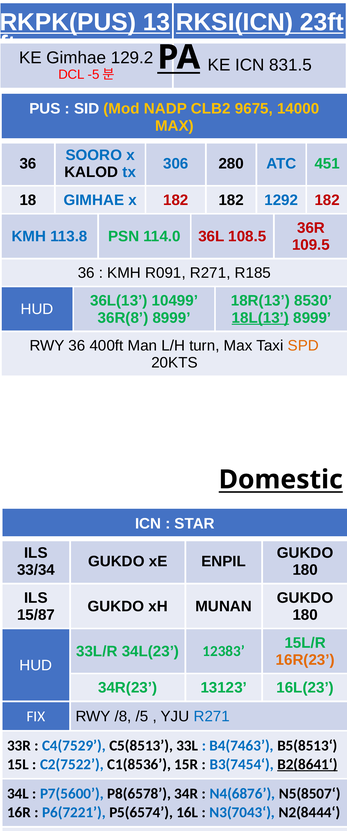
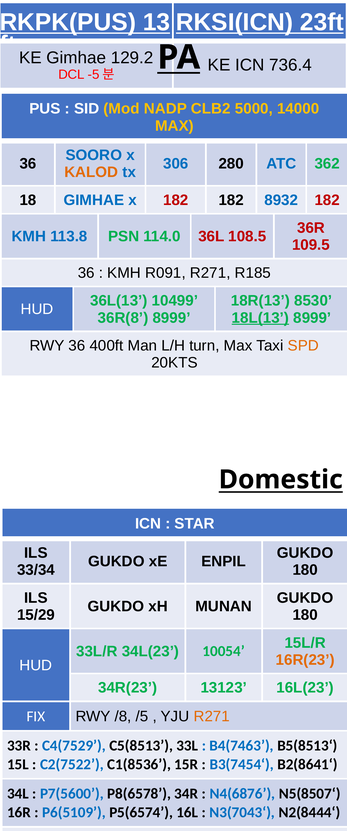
831.5: 831.5 -> 736.4
9675: 9675 -> 5000
451: 451 -> 362
KALOD colour: black -> orange
1292: 1292 -> 8932
15/87: 15/87 -> 15/29
12383: 12383 -> 10054
R271 at (212, 716) colour: blue -> orange
B2(8641‘ underline: present -> none
P6(7221: P6(7221 -> P6(5109
